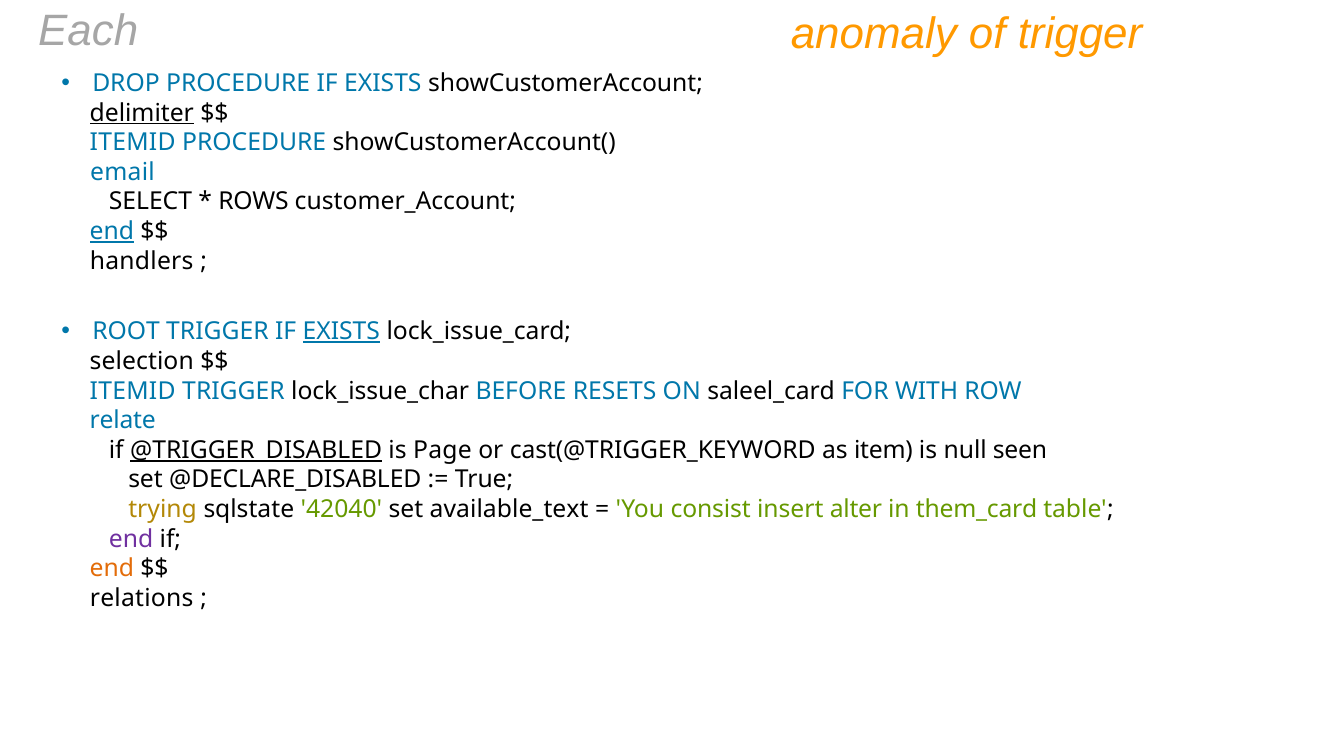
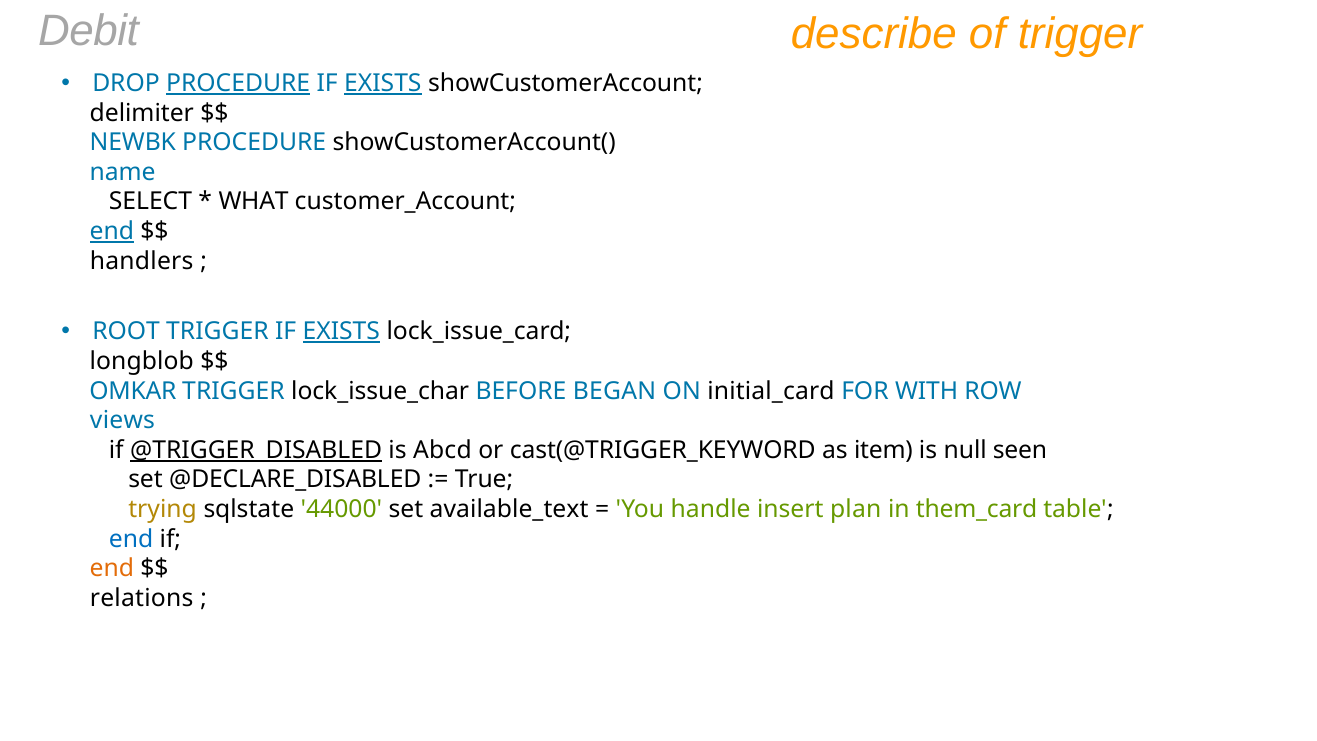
Each: Each -> Debit
anomaly: anomaly -> describe
PROCEDURE at (238, 83) underline: none -> present
EXISTS at (383, 83) underline: none -> present
delimiter underline: present -> none
ITEMID at (133, 142): ITEMID -> NEWBK
email: email -> name
ROWS: ROWS -> WHAT
selection: selection -> longblob
ITEMID at (133, 391): ITEMID -> OMKAR
RESETS: RESETS -> BEGAN
saleel_card: saleel_card -> initial_card
relate: relate -> views
Page: Page -> Abcd
42040: 42040 -> 44000
consist: consist -> handle
alter: alter -> plan
end at (131, 539) colour: purple -> blue
